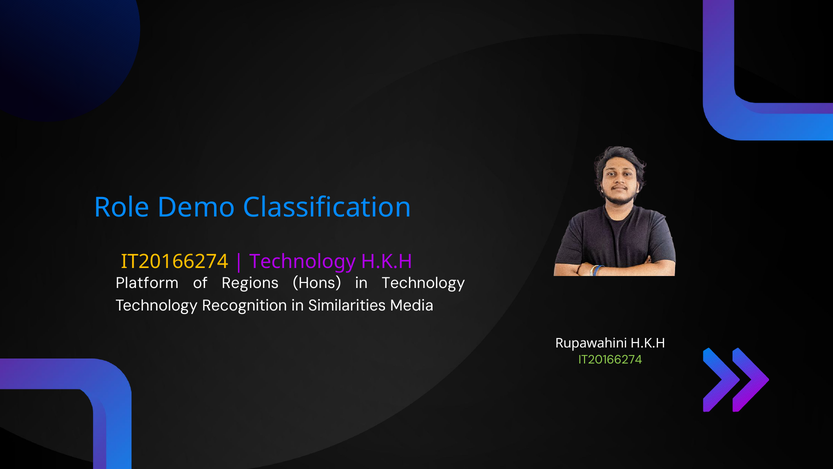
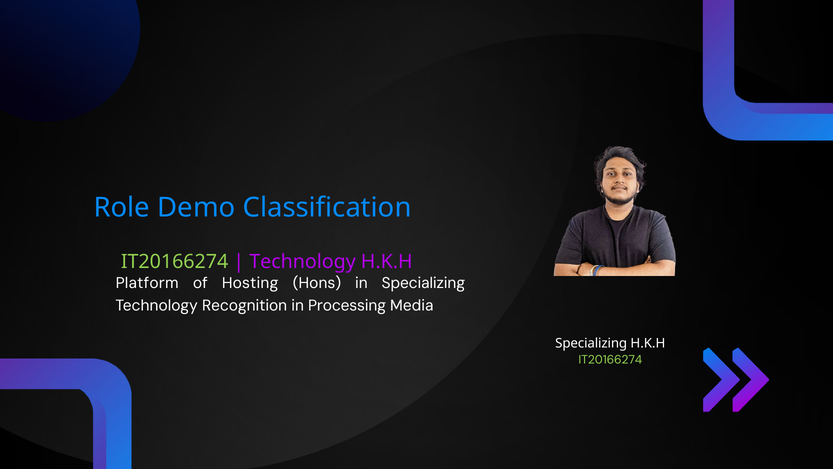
IT20166274 at (175, 262) colour: yellow -> light green
Regions: Regions -> Hosting
in Technology: Technology -> Specializing
Similarities: Similarities -> Processing
Rupawahini at (591, 343): Rupawahini -> Specializing
